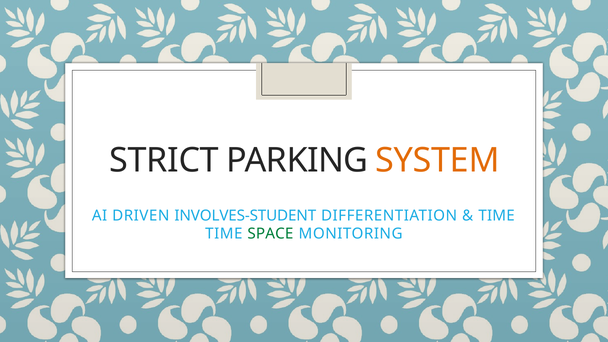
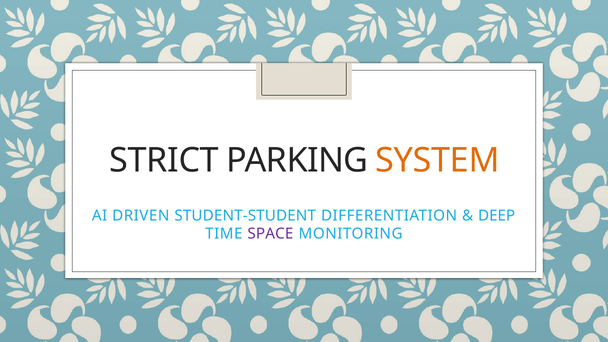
INVOLVES-STUDENT: INVOLVES-STUDENT -> STUDENT-STUDENT
TIME at (497, 216): TIME -> DEEP
SPACE colour: green -> purple
